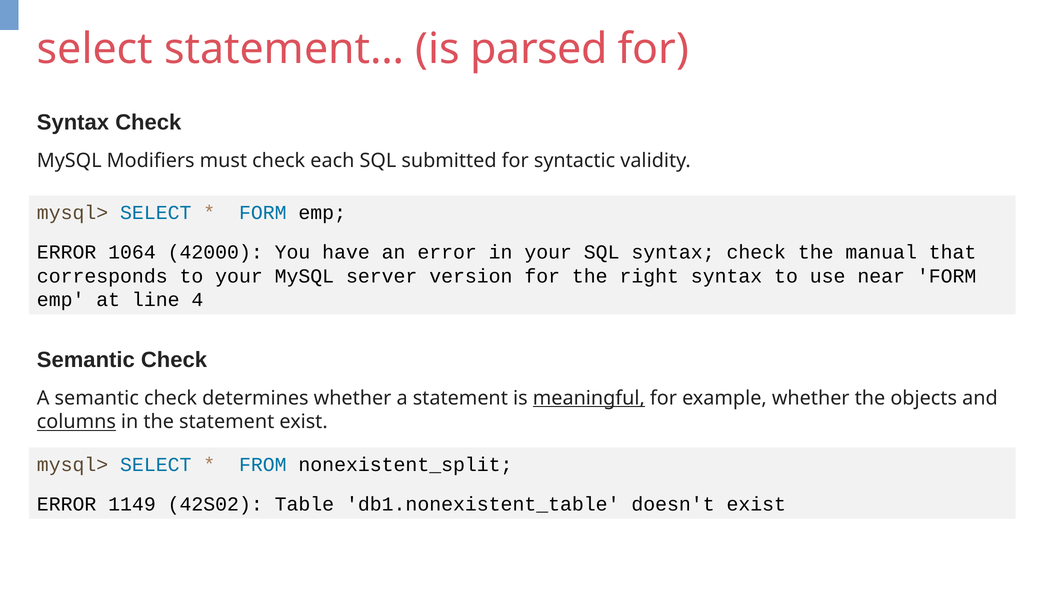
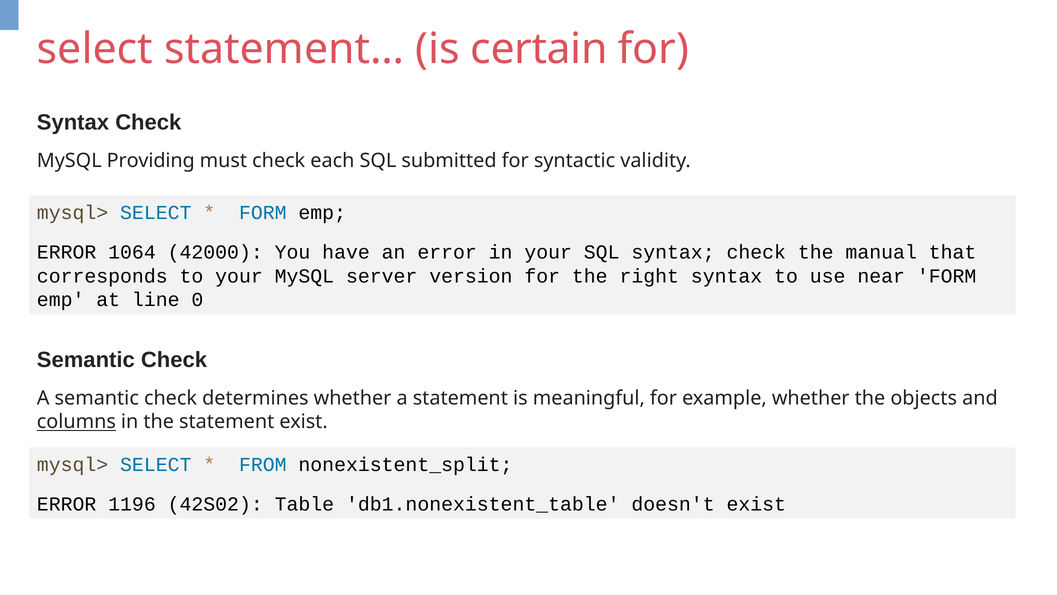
parsed: parsed -> certain
Modifiers: Modifiers -> Providing
4: 4 -> 0
meaningful underline: present -> none
1149: 1149 -> 1196
